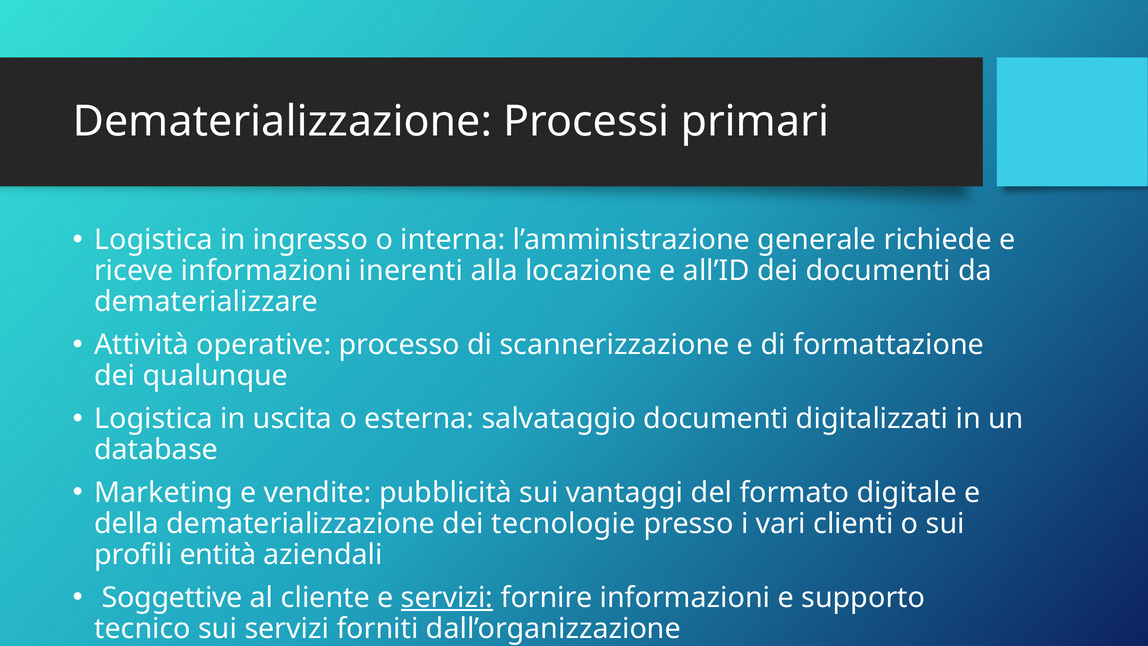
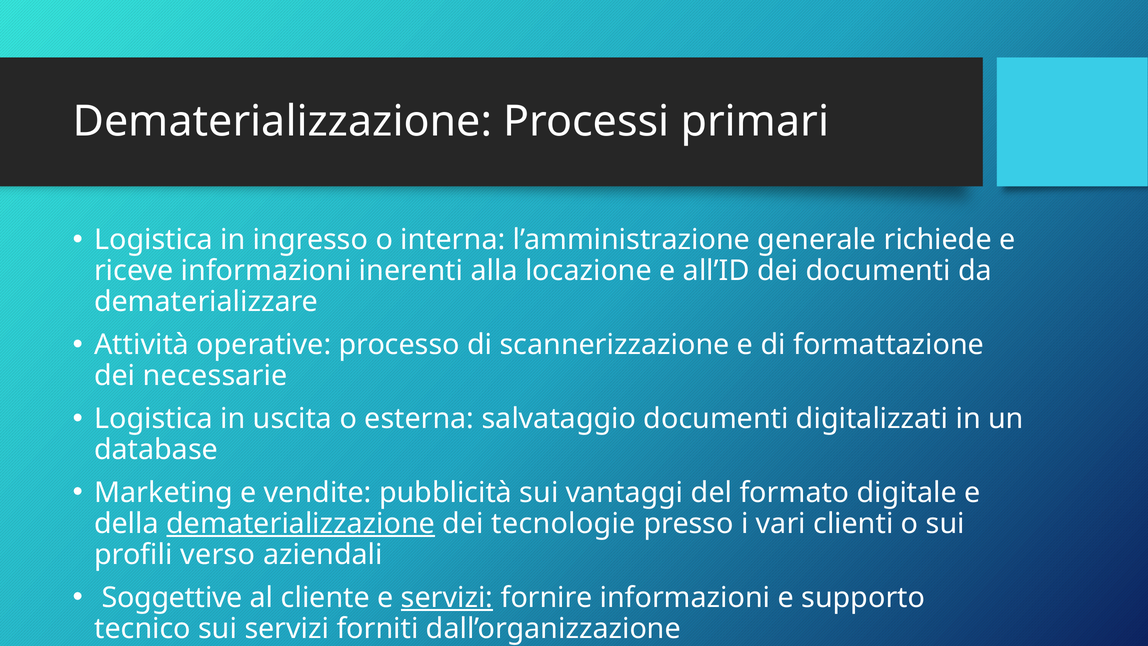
qualunque: qualunque -> necessarie
dematerializzazione at (301, 523) underline: none -> present
entità: entità -> verso
